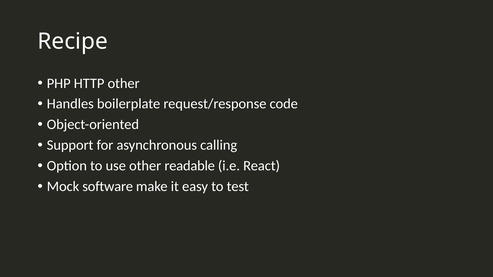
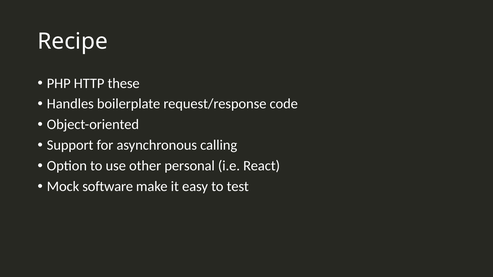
HTTP other: other -> these
readable: readable -> personal
